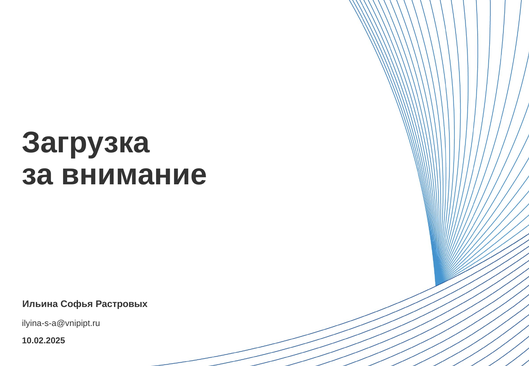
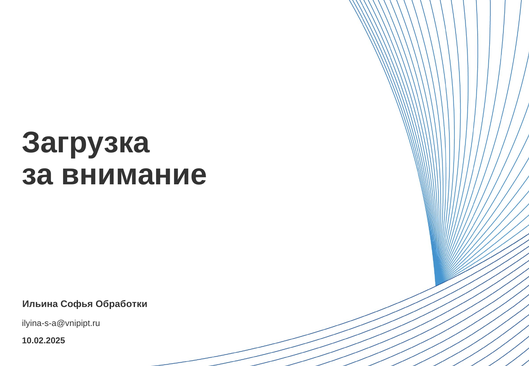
Растровых: Растровых -> Обработки
